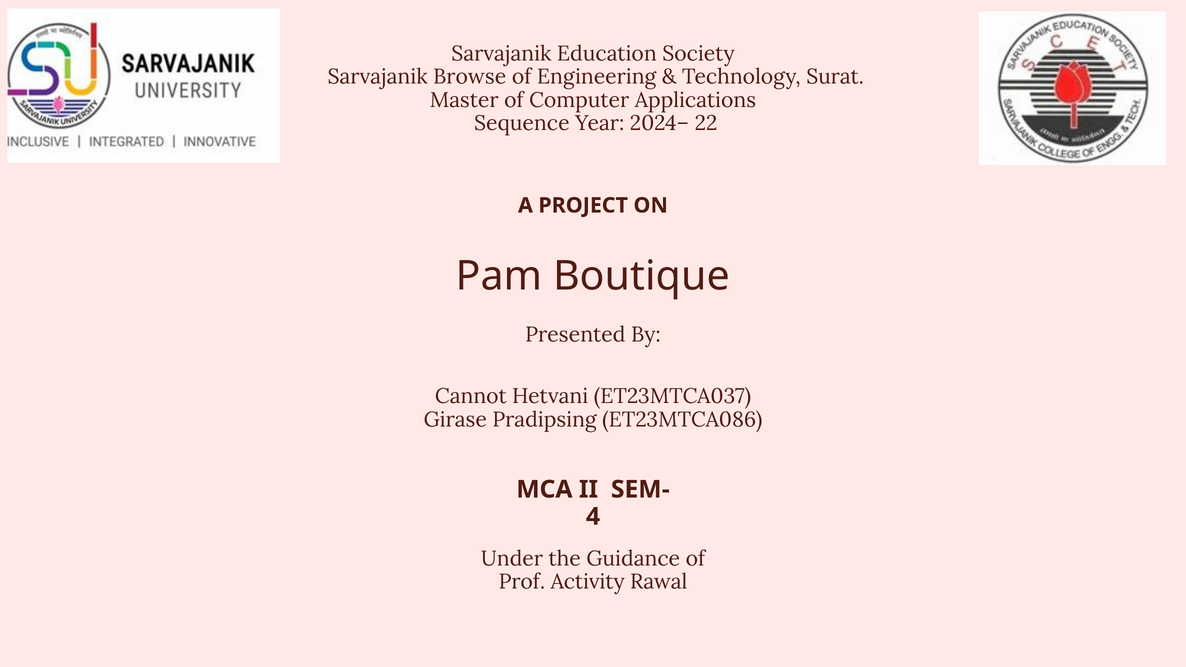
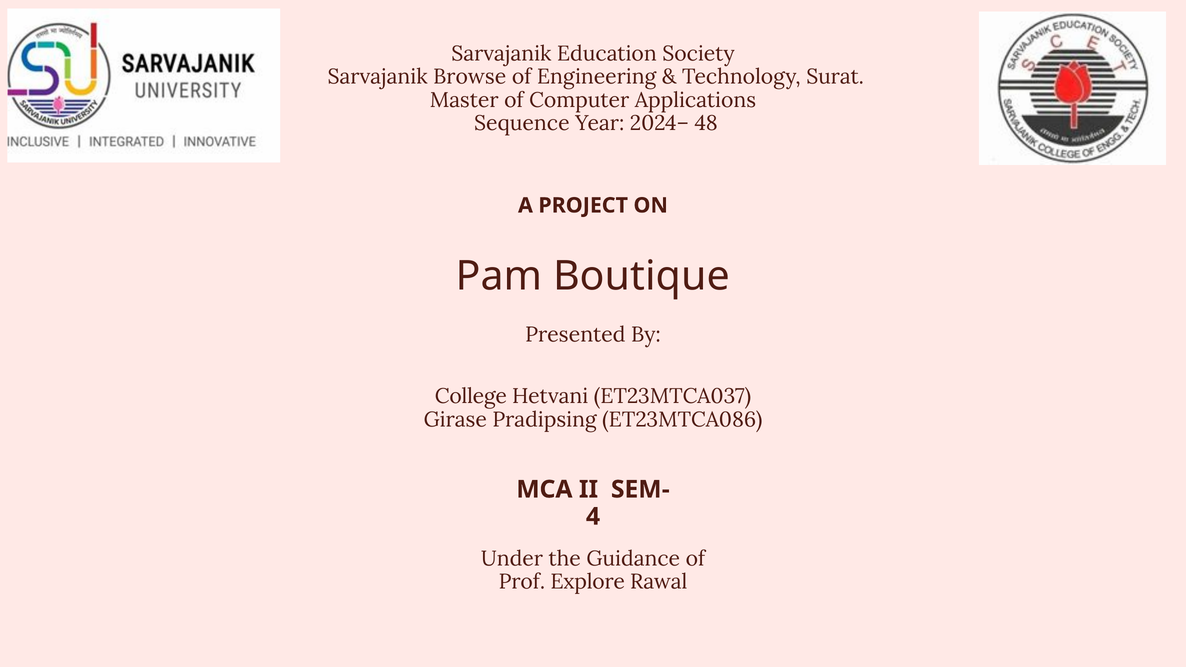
22: 22 -> 48
Cannot: Cannot -> College
Activity: Activity -> Explore
